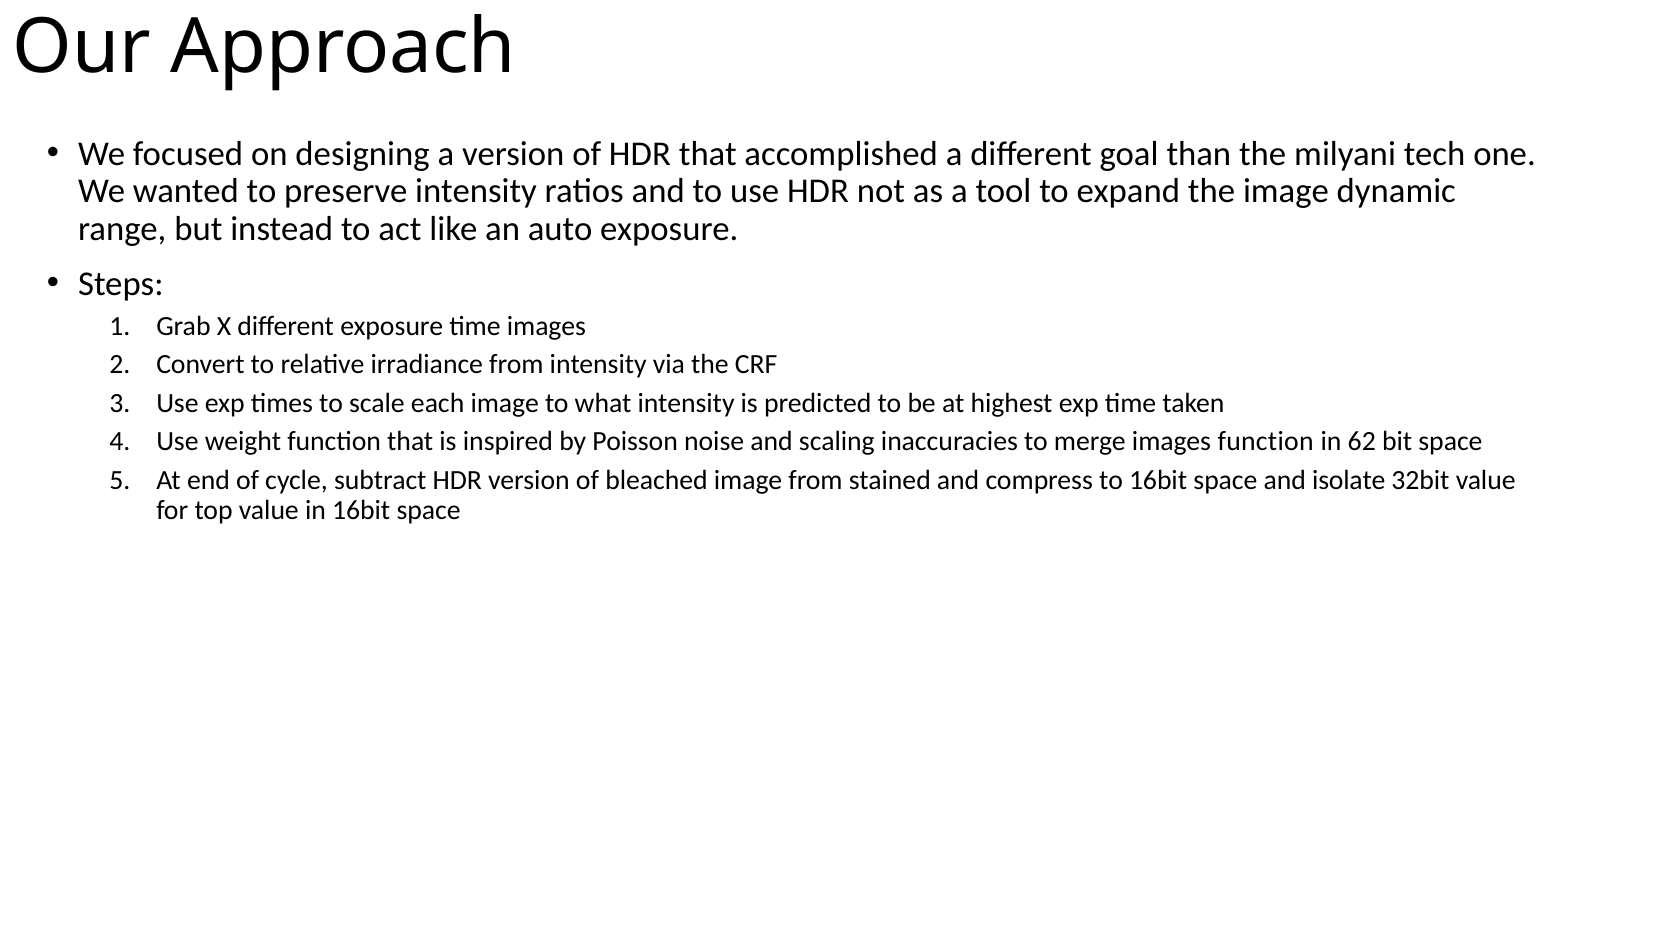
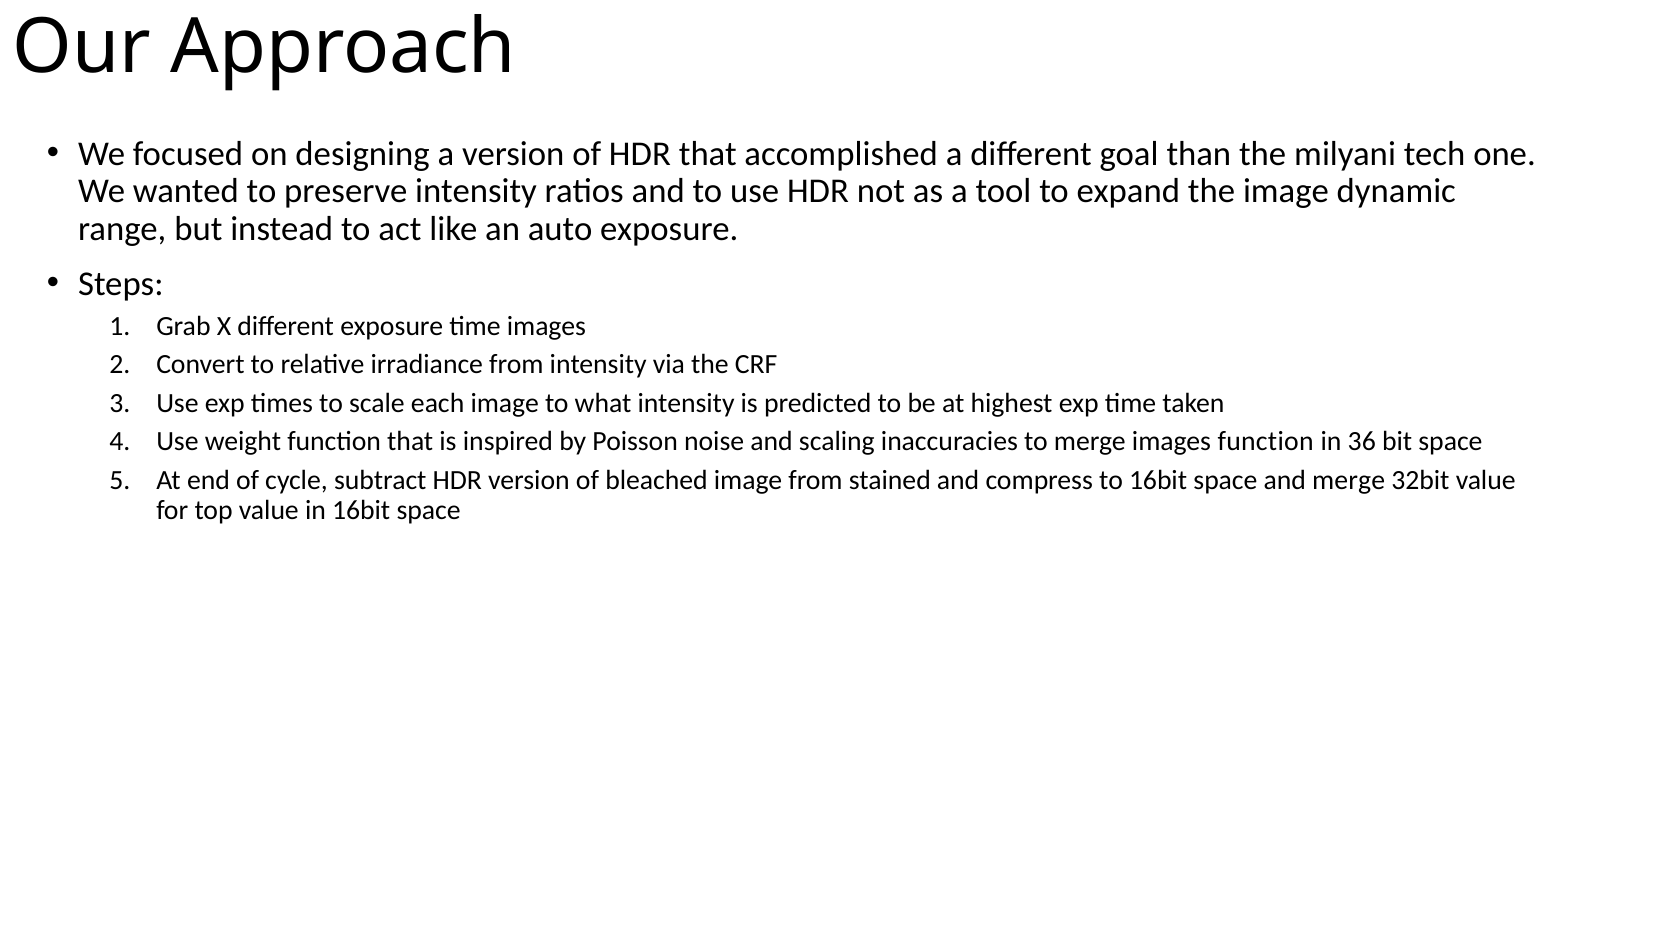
62: 62 -> 36
and isolate: isolate -> merge
